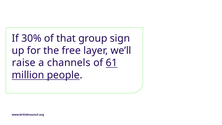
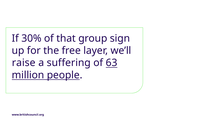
channels: channels -> suffering
61: 61 -> 63
